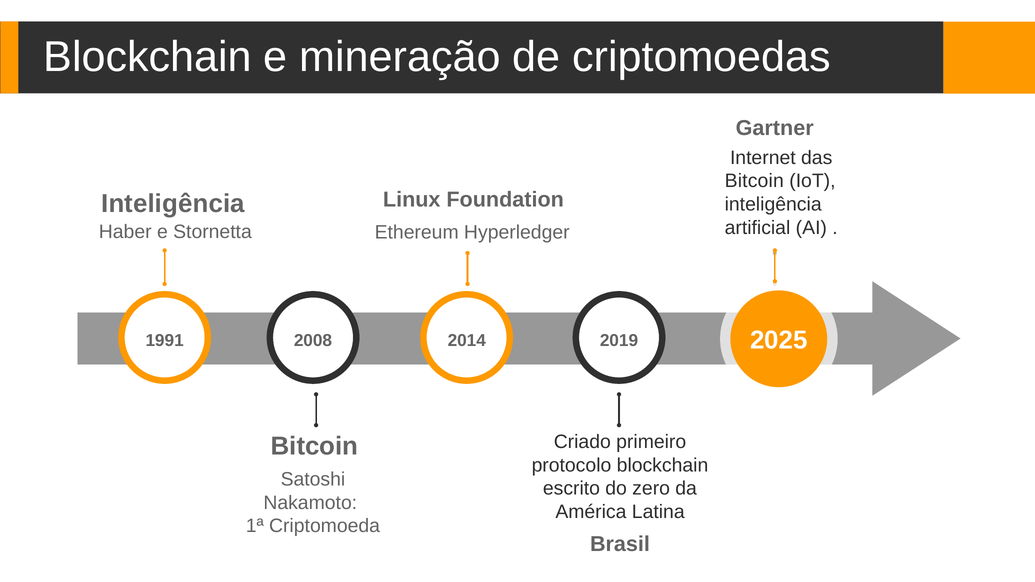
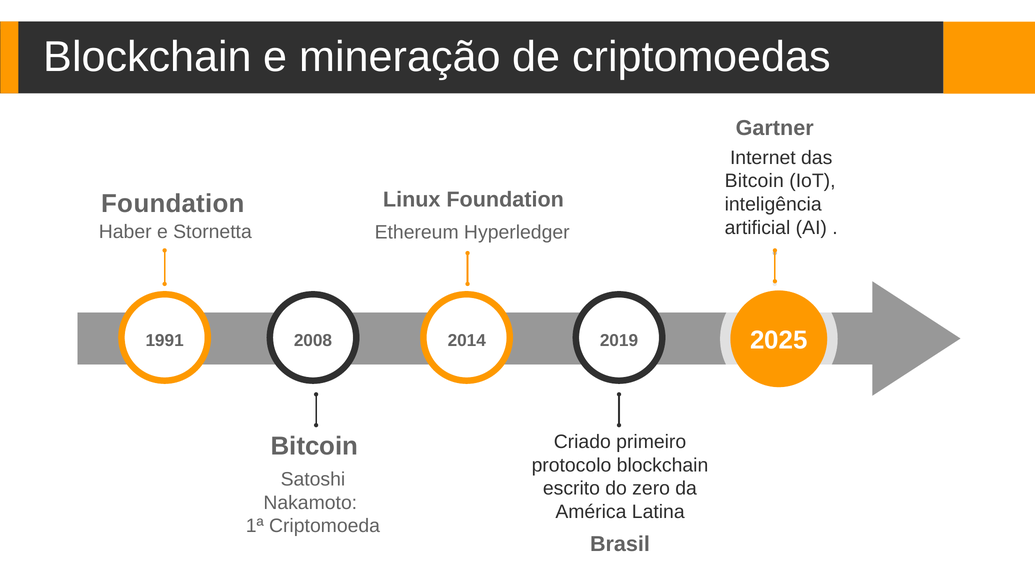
Inteligência at (173, 204): Inteligência -> Foundation
